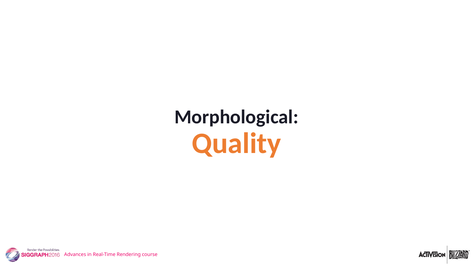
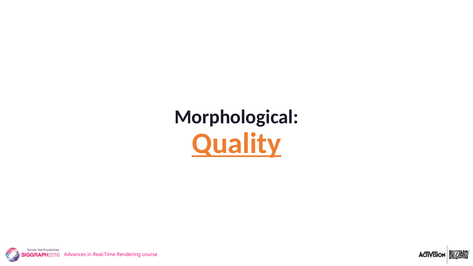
Quality underline: none -> present
